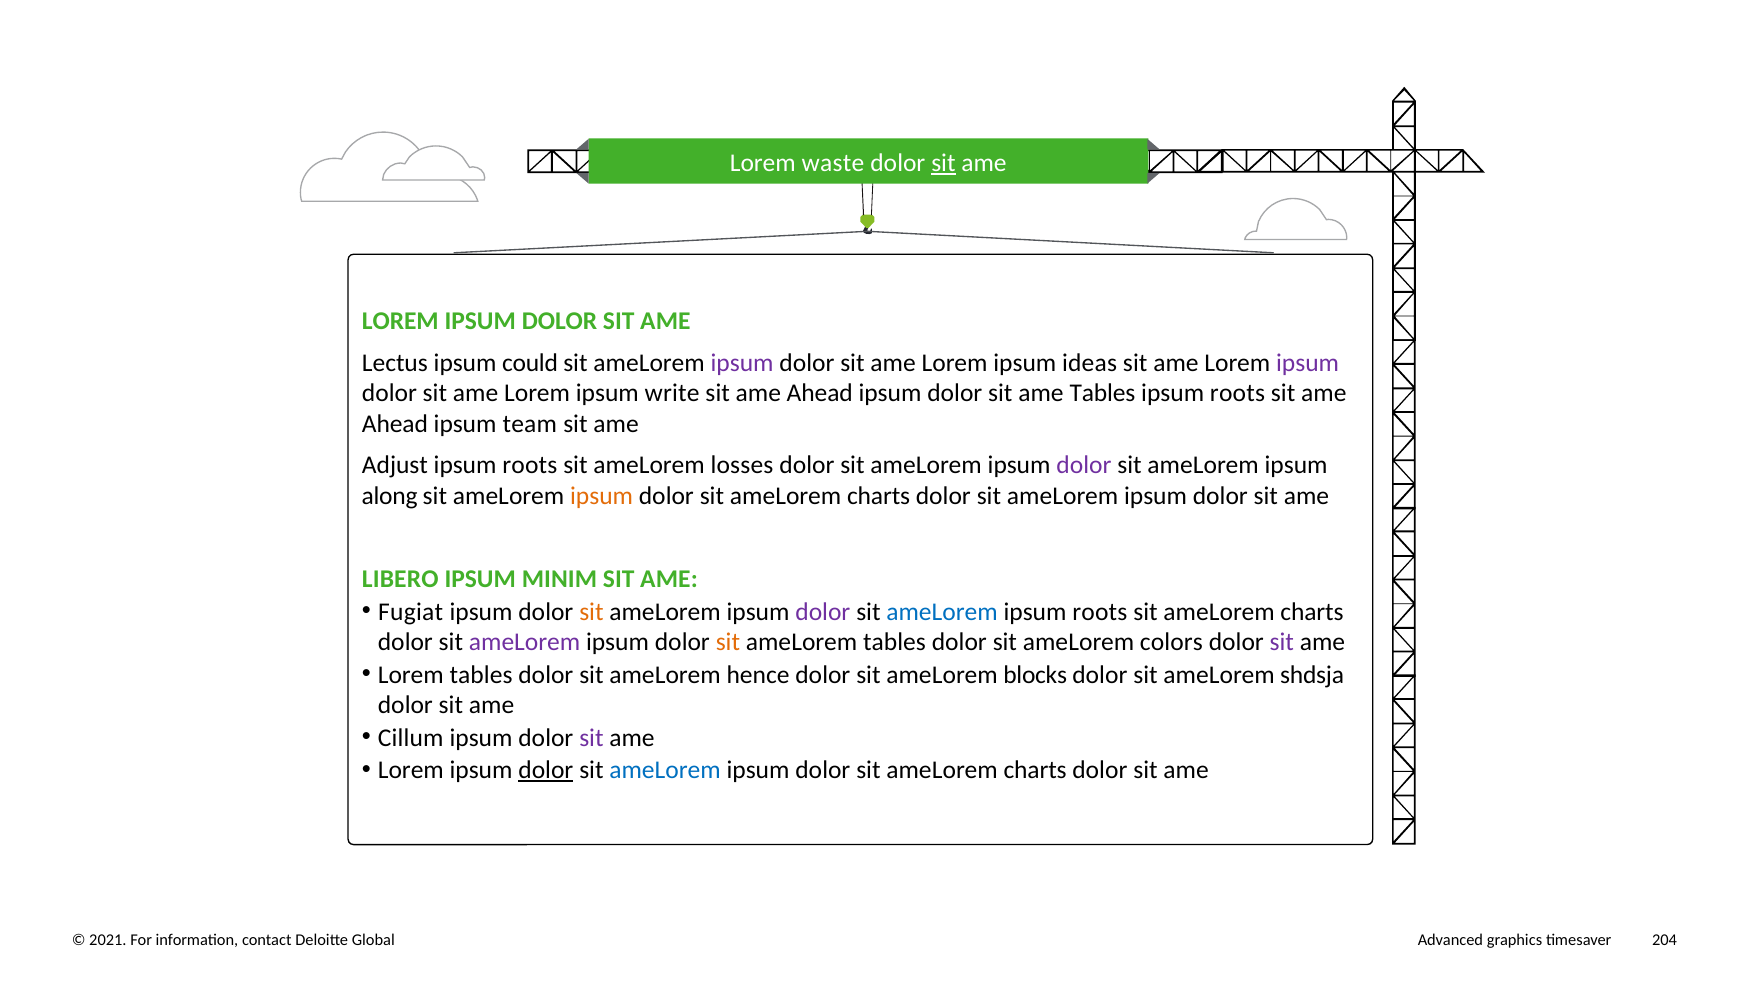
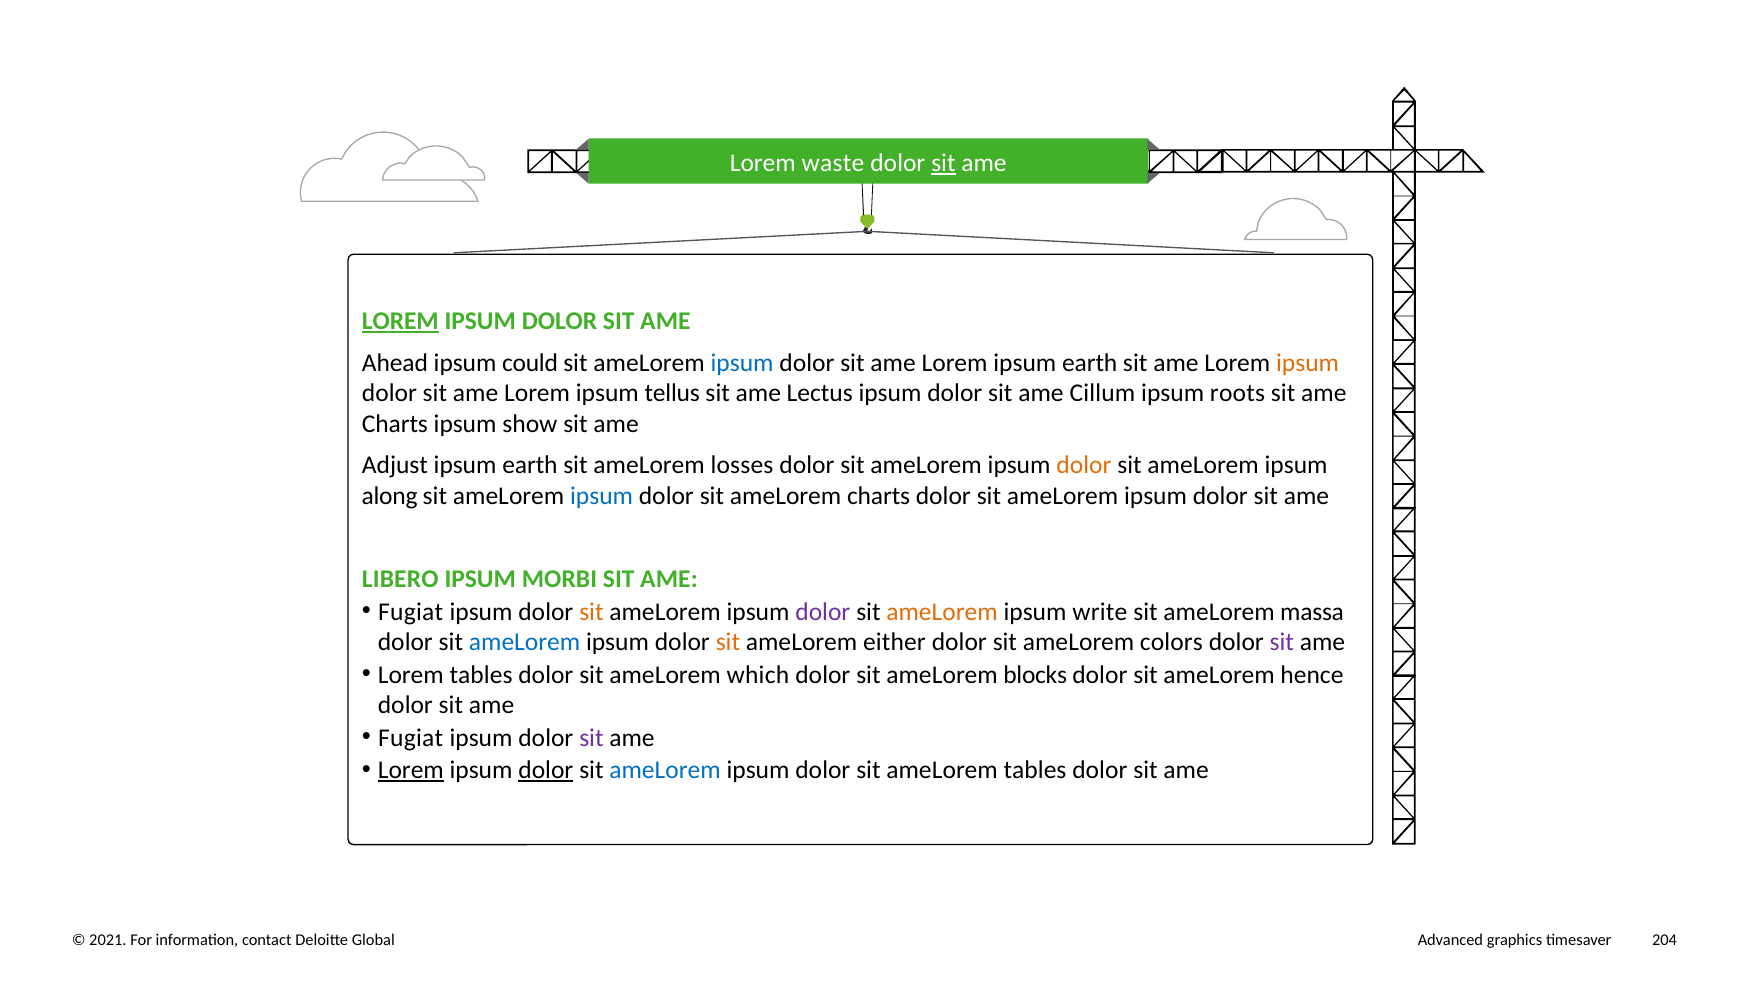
LOREM at (400, 321) underline: none -> present
Lectus: Lectus -> Ahead
ipsum at (742, 363) colour: purple -> blue
Lorem ipsum ideas: ideas -> earth
ipsum at (1308, 363) colour: purple -> orange
write: write -> tellus
Ahead at (820, 393): Ahead -> Lectus
ame Tables: Tables -> Cillum
Ahead at (395, 424): Ahead -> Charts
team: team -> show
roots at (530, 465): roots -> earth
dolor at (1084, 465) colour: purple -> orange
ipsum at (602, 496) colour: orange -> blue
MINIM: MINIM -> MORBI
ameLorem at (942, 612) colour: blue -> orange
roots at (1100, 612): roots -> write
charts at (1312, 612): charts -> massa
ameLorem at (525, 642) colour: purple -> blue
ameLorem tables: tables -> either
hence: hence -> which
shdsja: shdsja -> hence
Cillum at (411, 738): Cillum -> Fugiat
Lorem at (411, 770) underline: none -> present
charts at (1035, 770): charts -> tables
